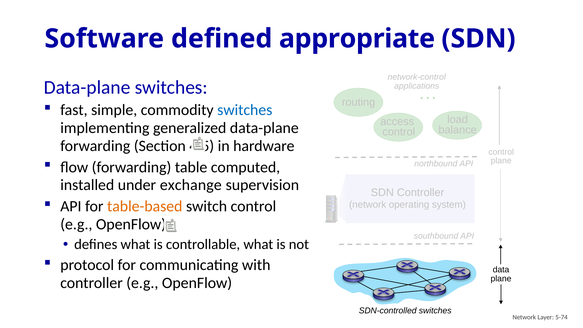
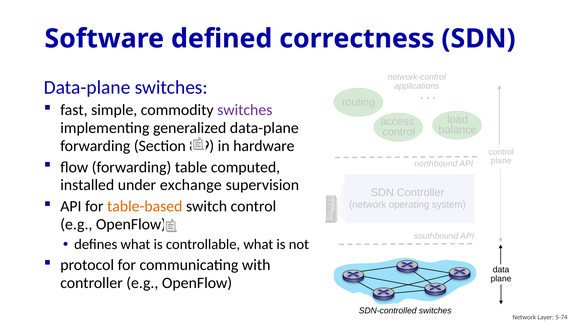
appropriate: appropriate -> correctness
switches at (245, 110) colour: blue -> purple
4.5: 4.5 -> 8.9
